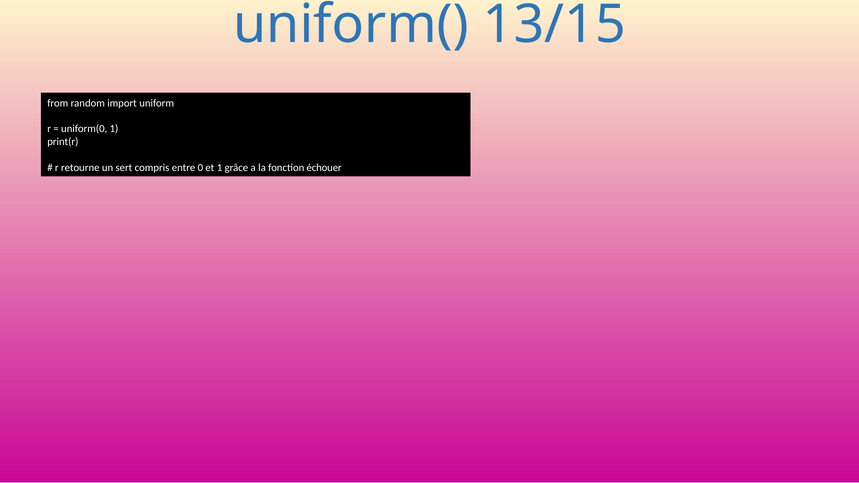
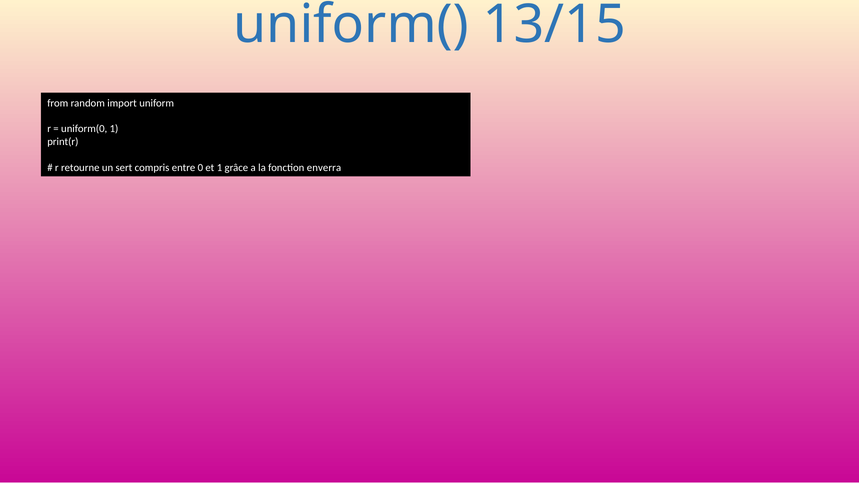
échouer: échouer -> enverra
